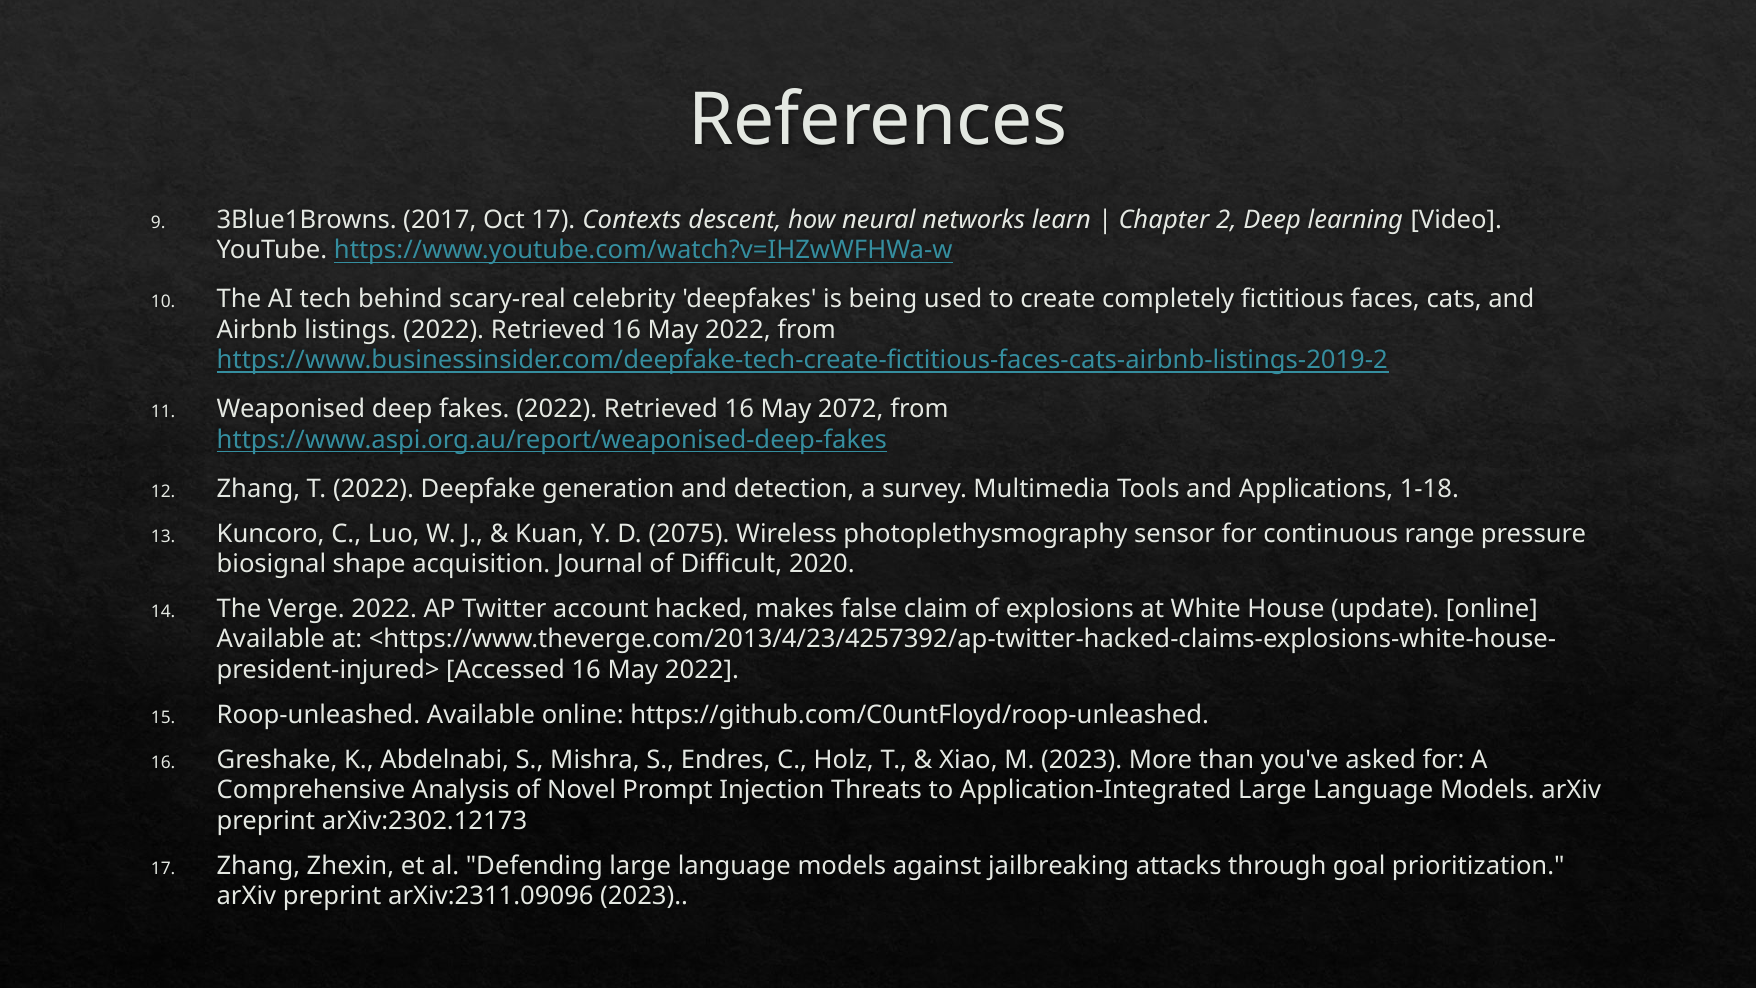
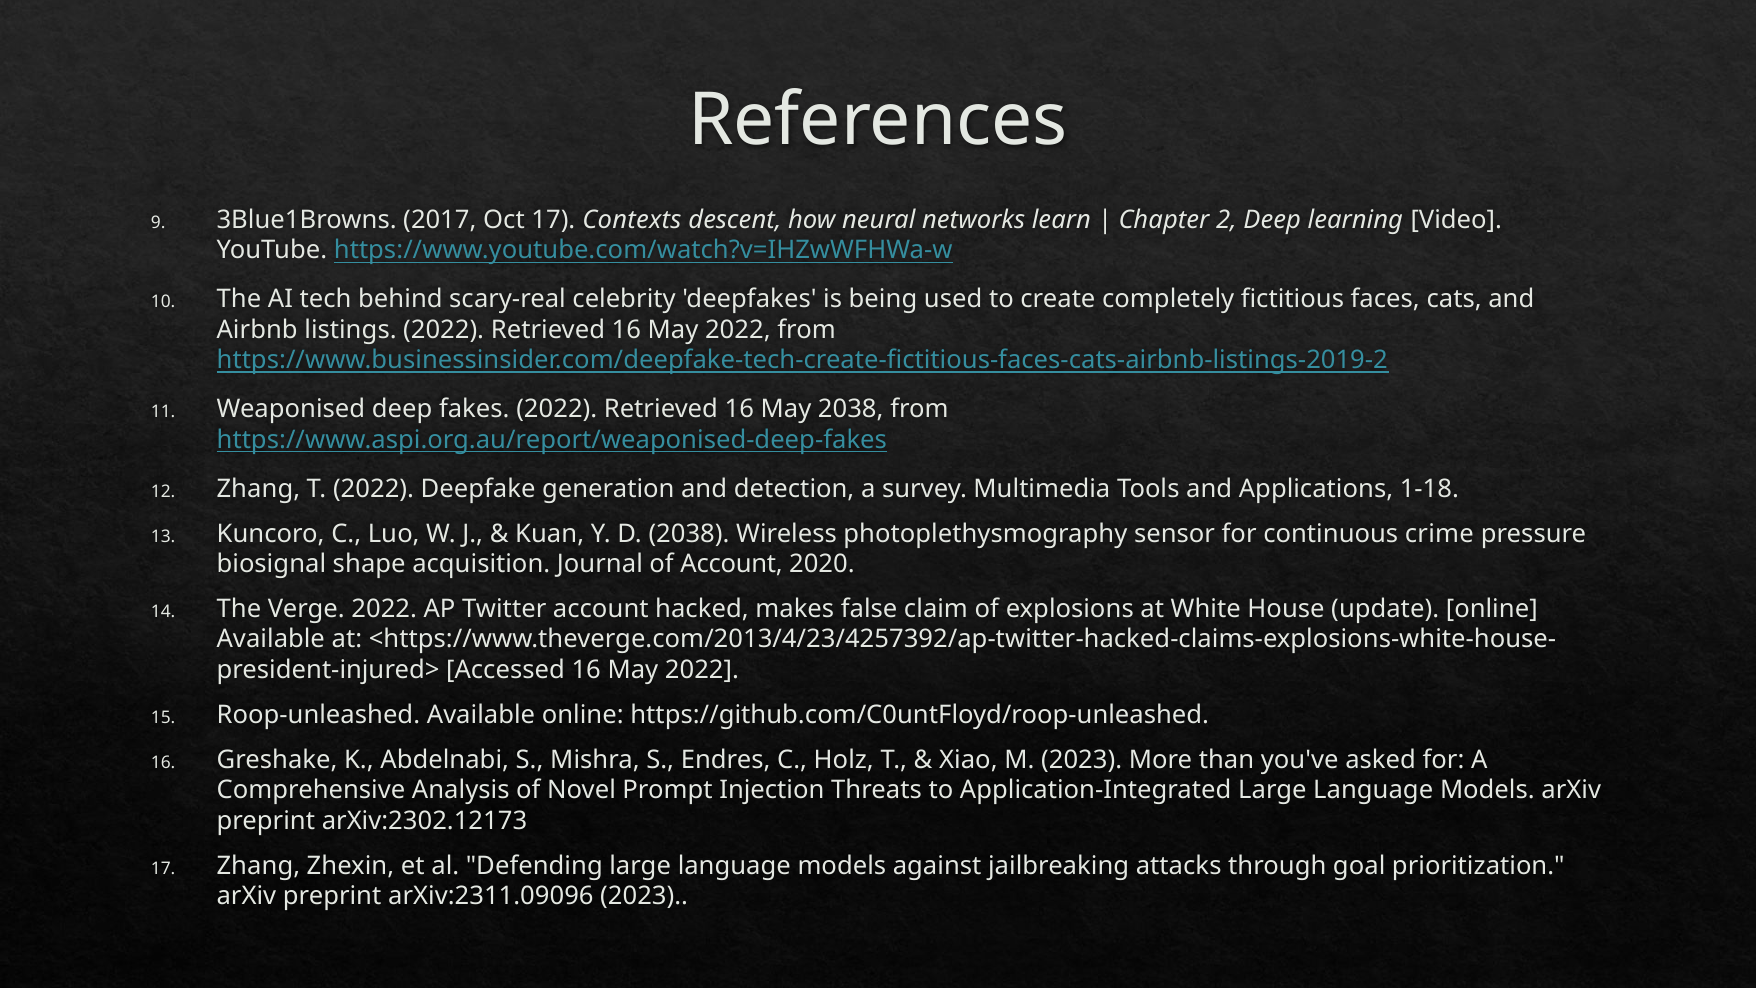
May 2072: 2072 -> 2038
D 2075: 2075 -> 2038
range: range -> crime
of Difficult: Difficult -> Account
